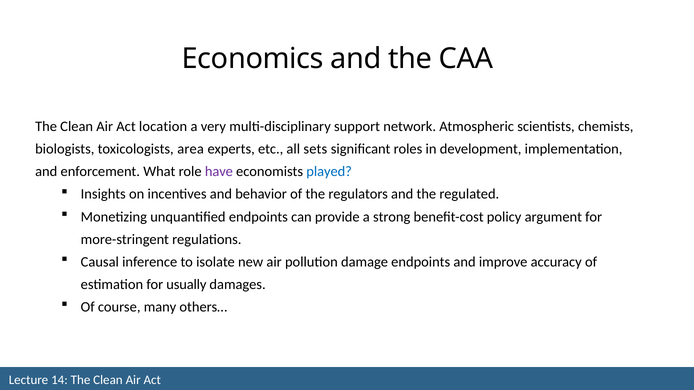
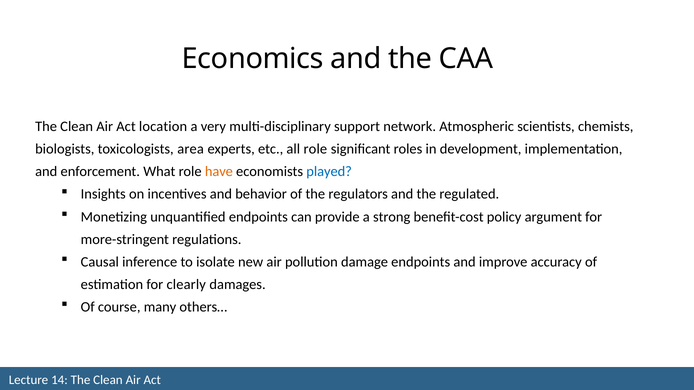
all sets: sets -> role
have colour: purple -> orange
usually: usually -> clearly
